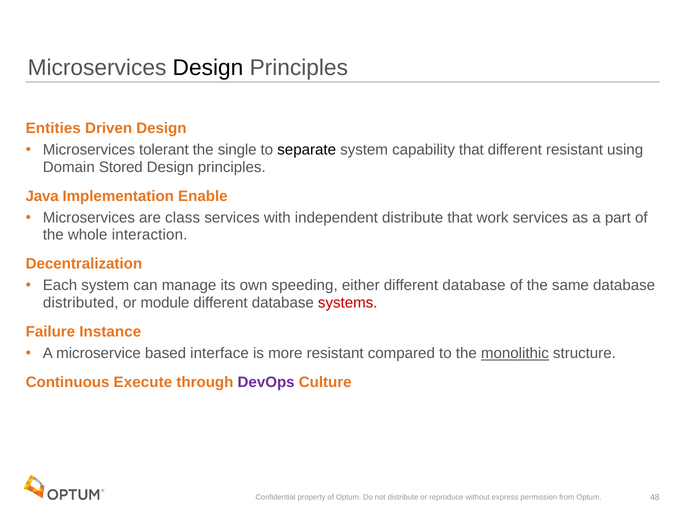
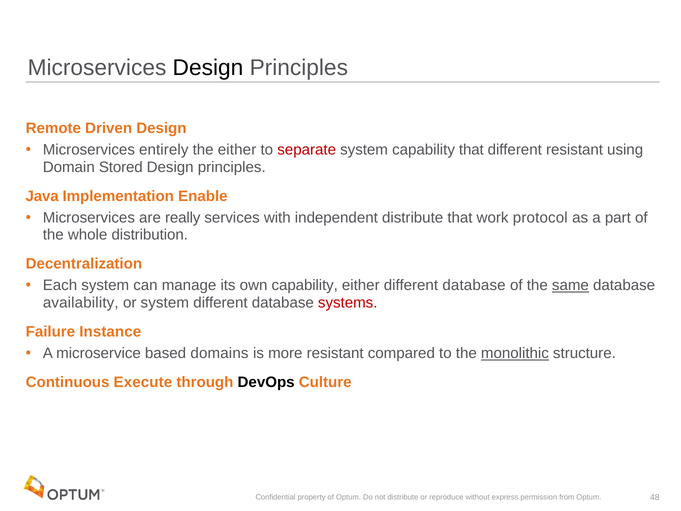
Entities: Entities -> Remote
tolerant: tolerant -> entirely
the single: single -> either
separate colour: black -> red
class: class -> really
work services: services -> protocol
interaction: interaction -> distribution
own speeding: speeding -> capability
same underline: none -> present
distributed: distributed -> availability
or module: module -> system
interface: interface -> domains
DevOps colour: purple -> black
